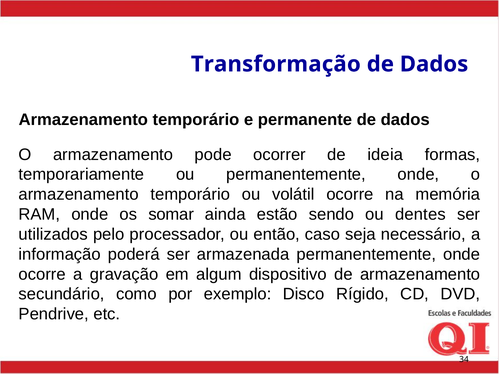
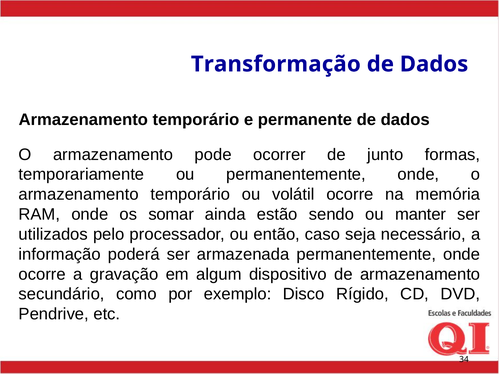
ideia: ideia -> junto
dentes: dentes -> manter
